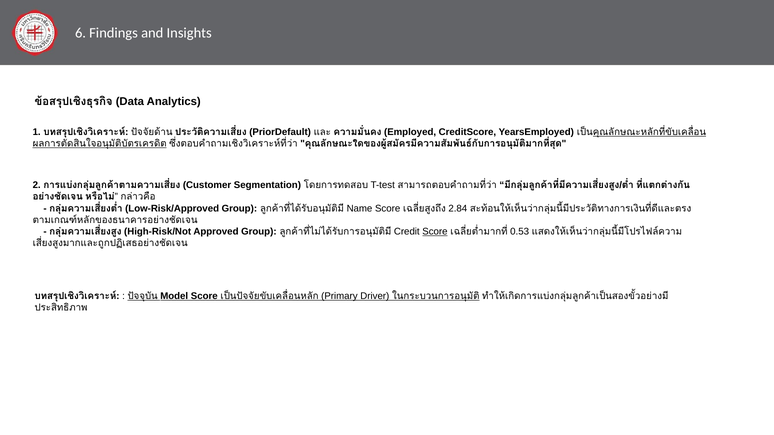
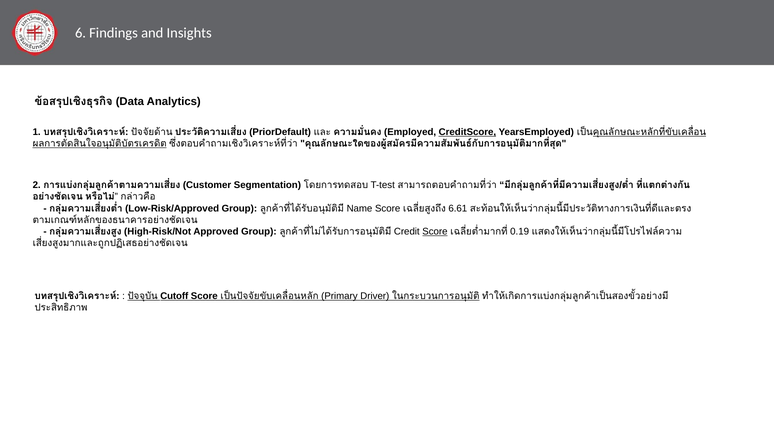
CreditScore underline: none -> present
2.84: 2.84 -> 6.61
0.53: 0.53 -> 0.19
Model: Model -> Cutoff
